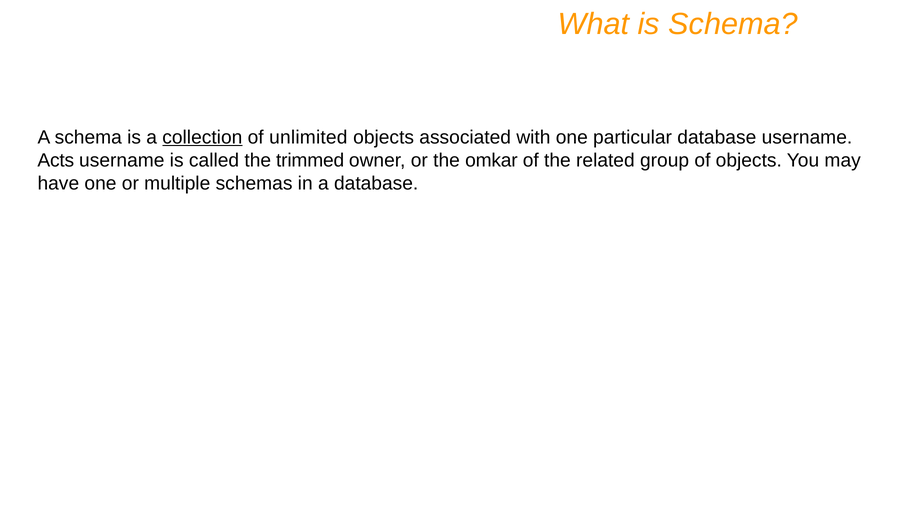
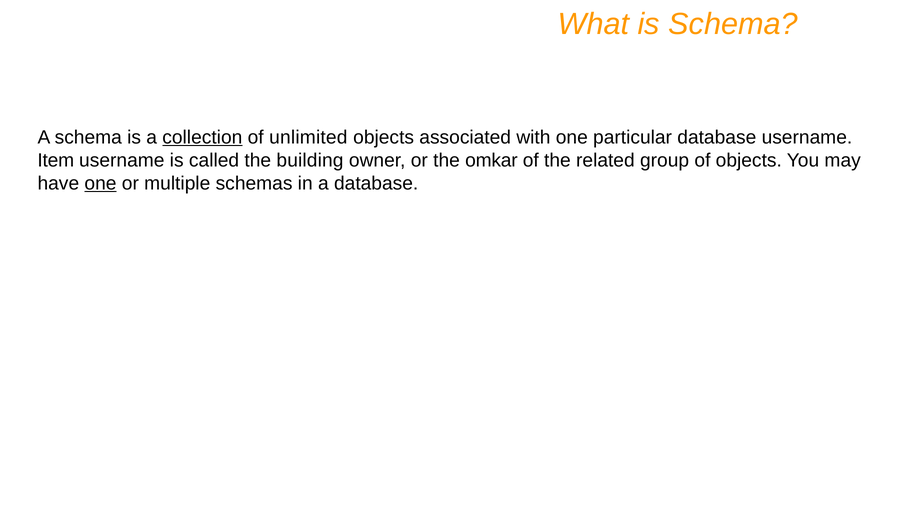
Acts: Acts -> Item
trimmed: trimmed -> building
one at (101, 184) underline: none -> present
